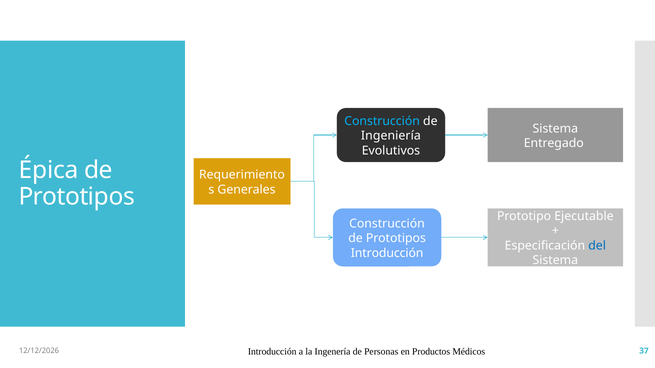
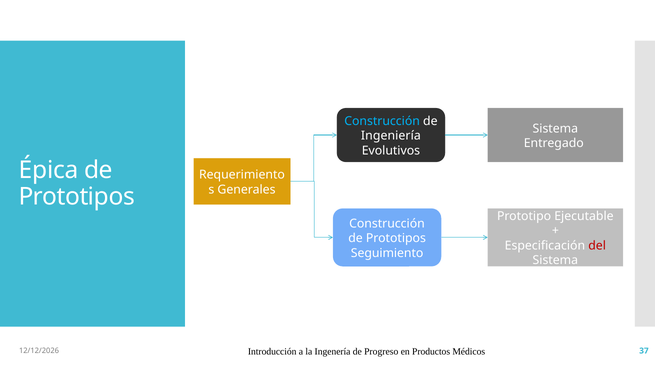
del colour: blue -> red
Introducción at (387, 253): Introducción -> Seguimiento
Personas: Personas -> Progreso
